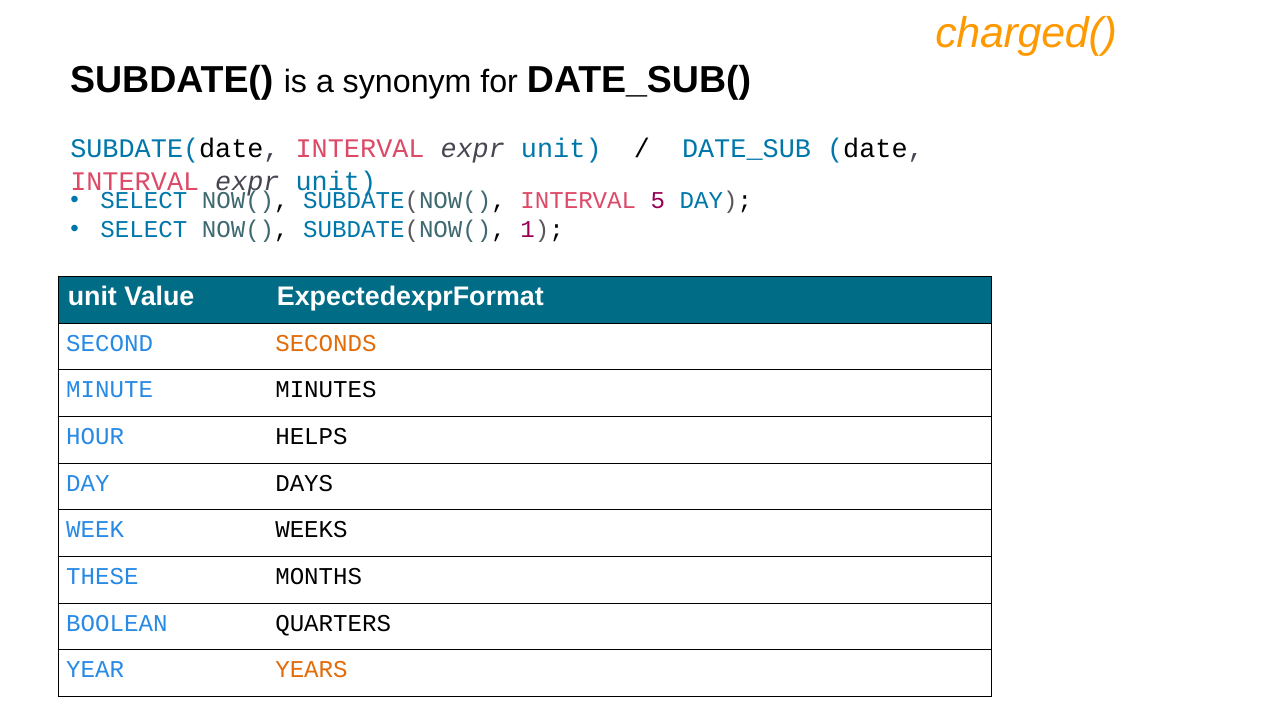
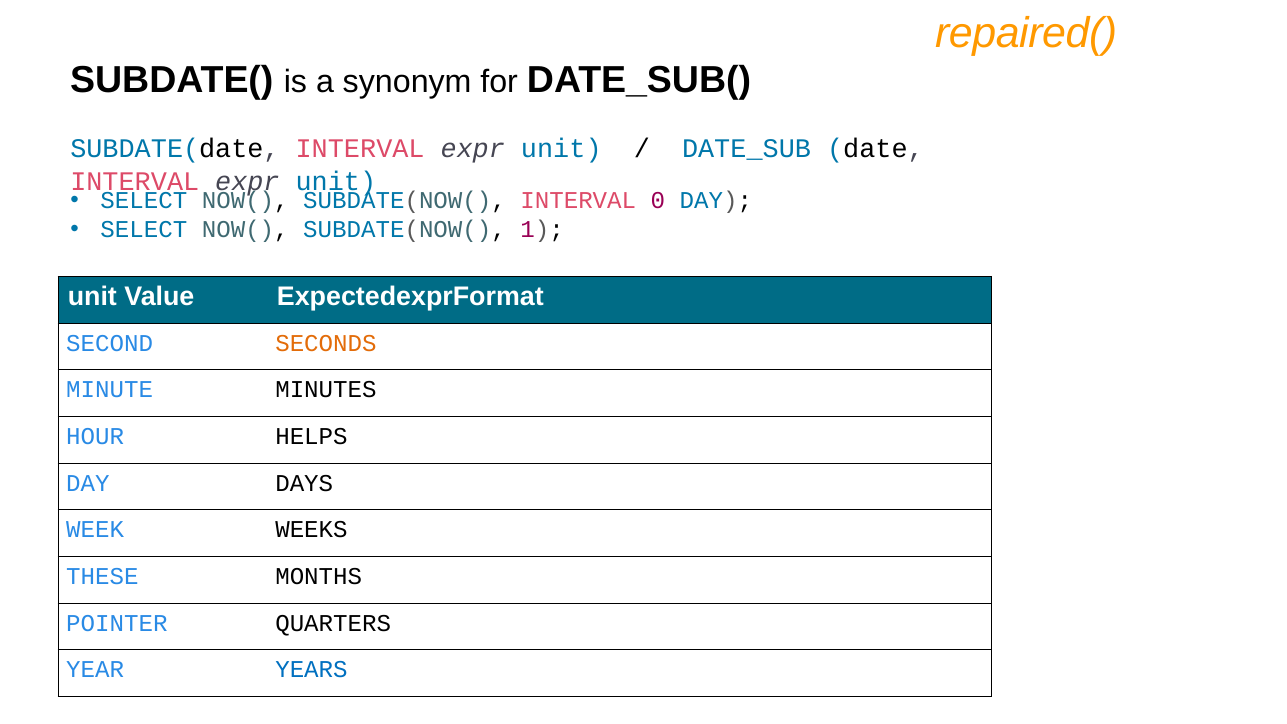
charged(: charged( -> repaired(
5: 5 -> 0
BOOLEAN: BOOLEAN -> POINTER
YEARS colour: orange -> blue
